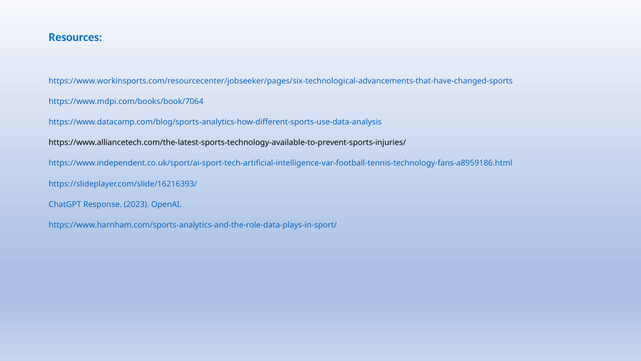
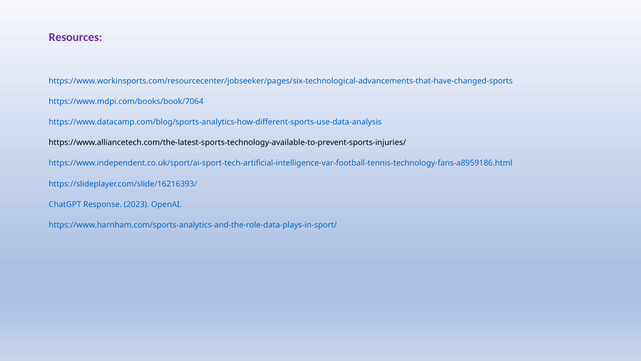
Resources colour: blue -> purple
